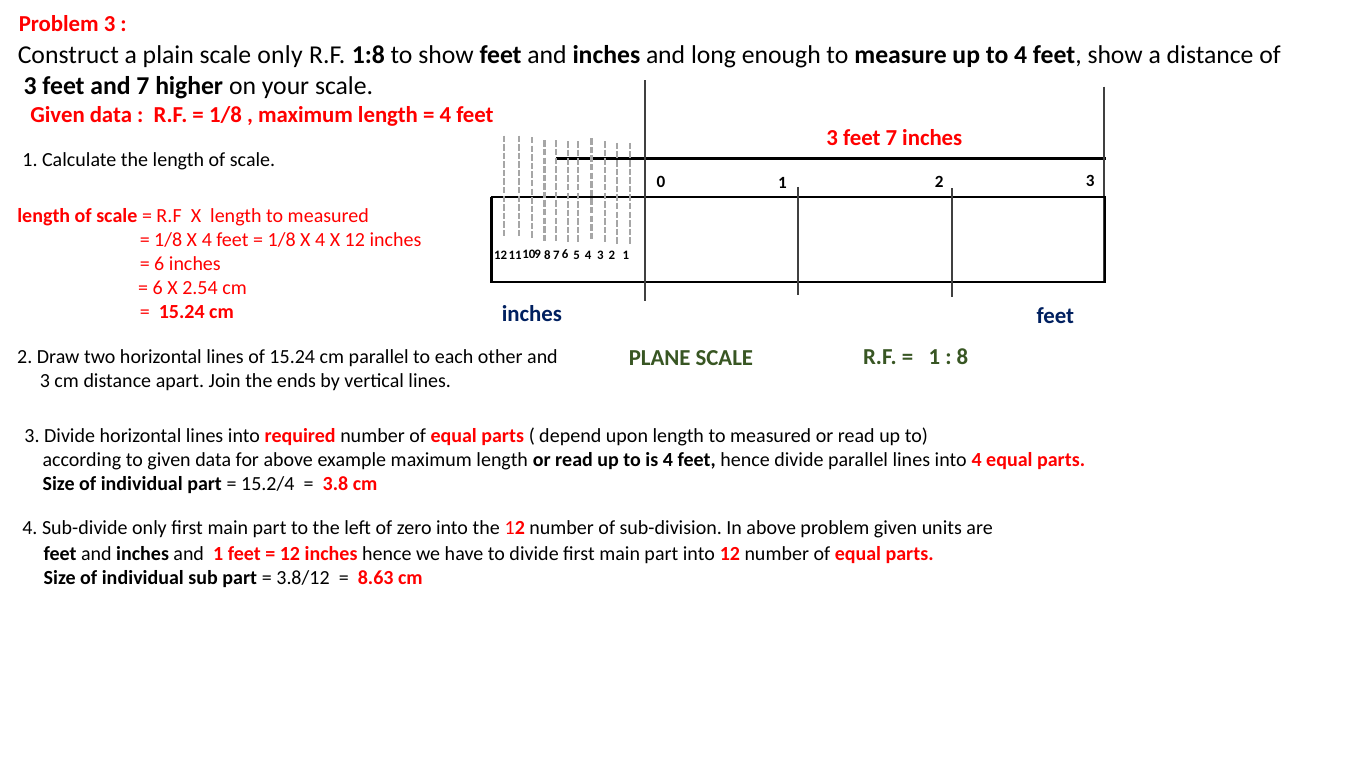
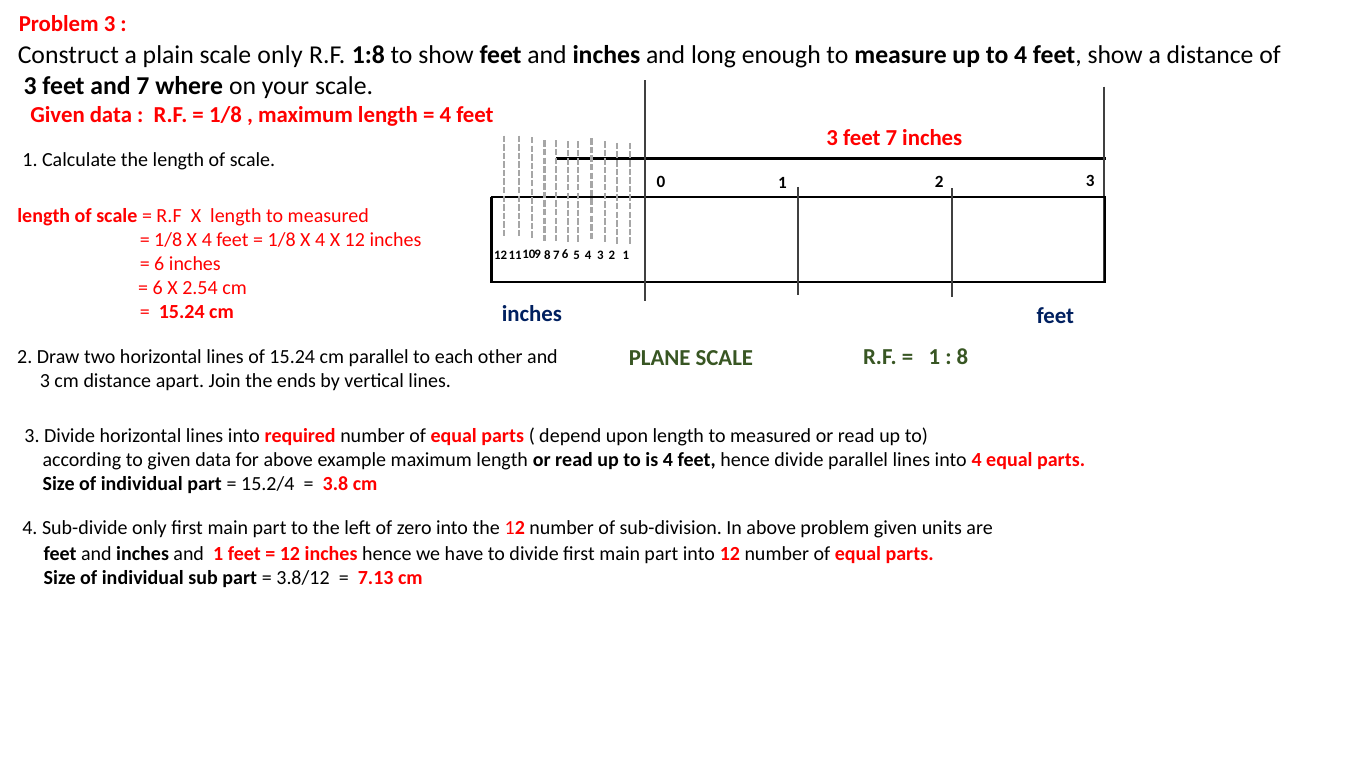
higher: higher -> where
8.63: 8.63 -> 7.13
